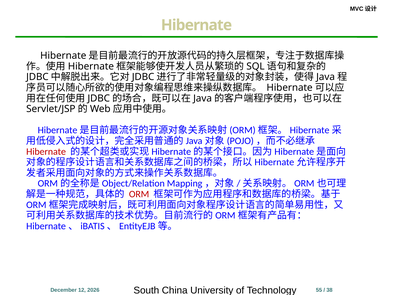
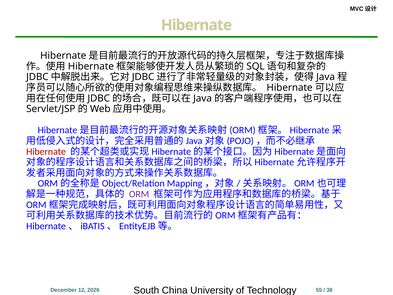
ORM colour: red -> purple
